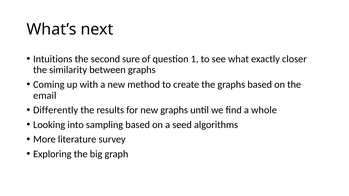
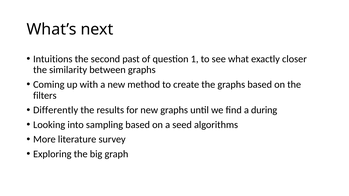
sure: sure -> past
email: email -> filters
whole: whole -> during
